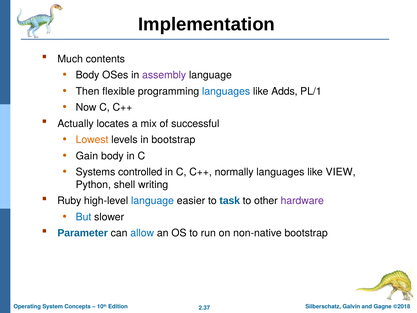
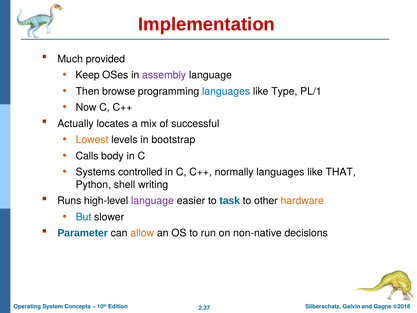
Implementation colour: black -> red
contents: contents -> provided
Body at (88, 75): Body -> Keep
flexible: flexible -> browse
Adds: Adds -> Type
Gain: Gain -> Calls
VIEW: VIEW -> THAT
Ruby: Ruby -> Runs
language at (152, 201) colour: blue -> purple
hardware colour: purple -> orange
allow colour: blue -> orange
non-native bootstrap: bootstrap -> decisions
